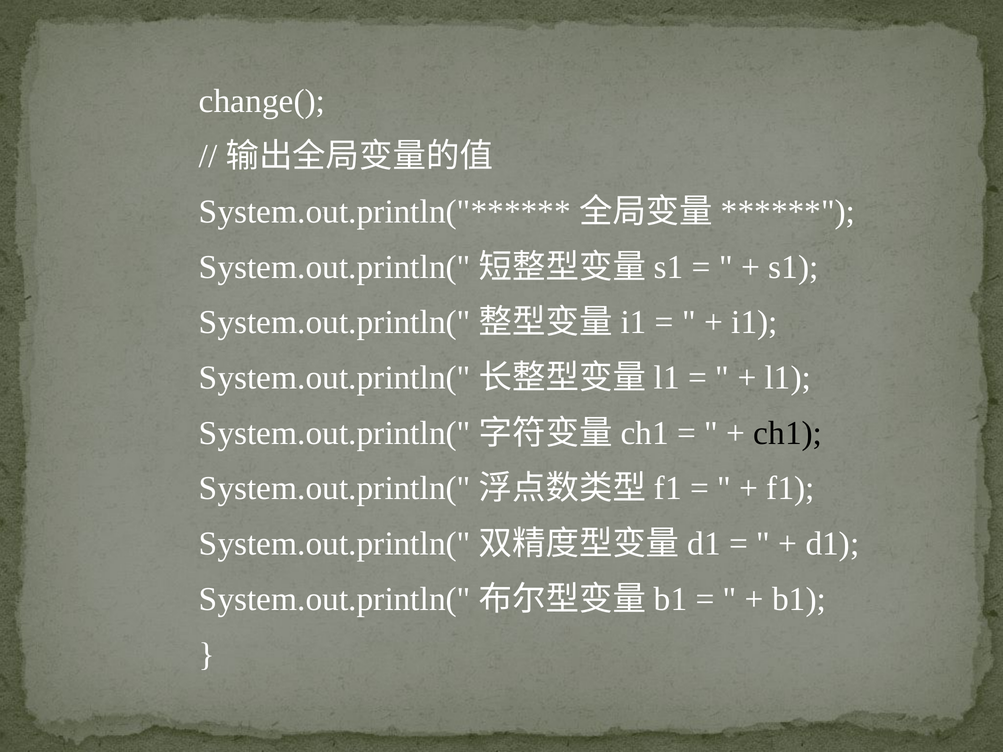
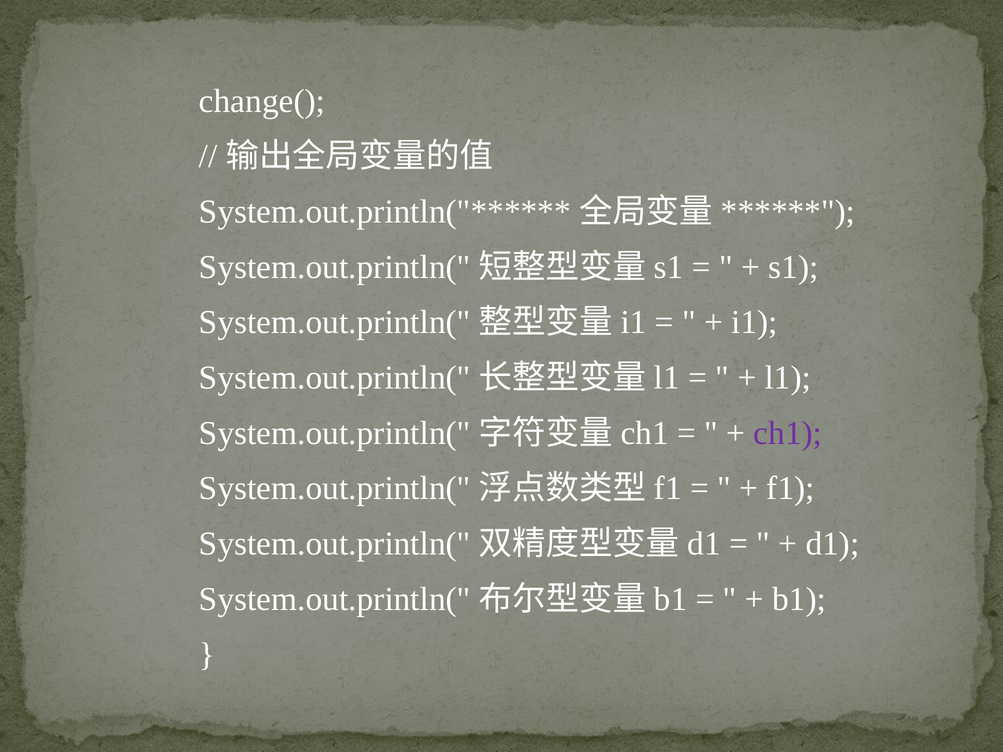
ch1 colour: black -> purple
